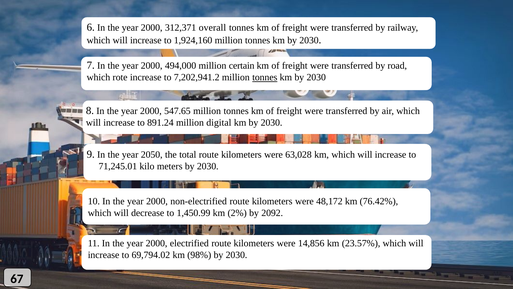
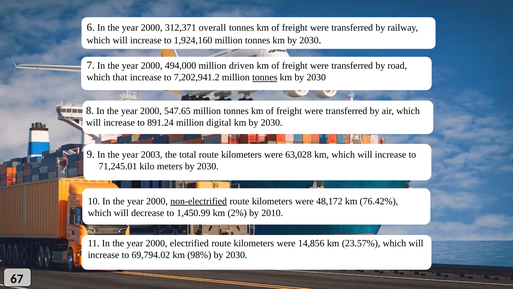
certain: certain -> driven
rote: rote -> that
2050: 2050 -> 2003
non-electrified underline: none -> present
2092: 2092 -> 2010
